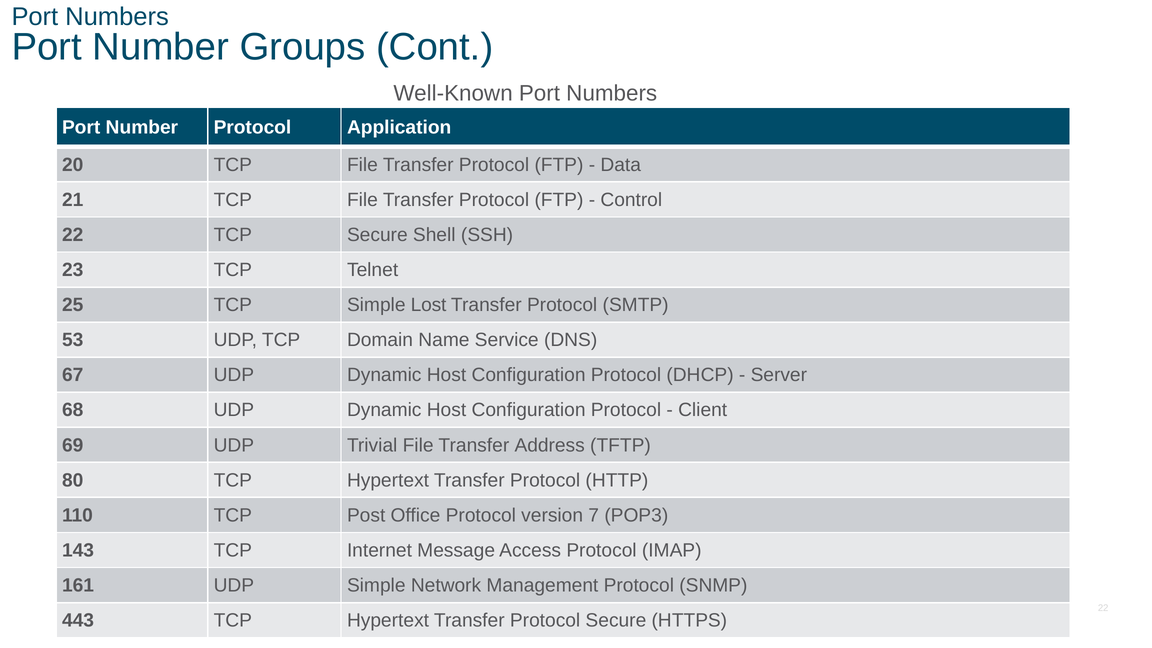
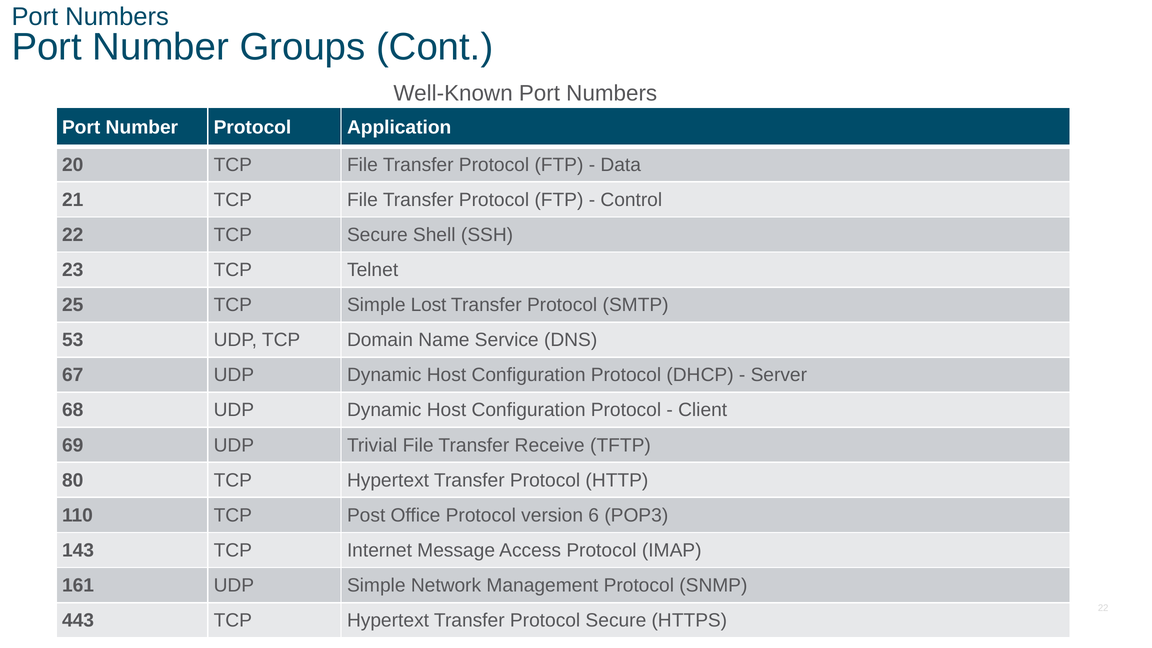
Address: Address -> Receive
7: 7 -> 6
